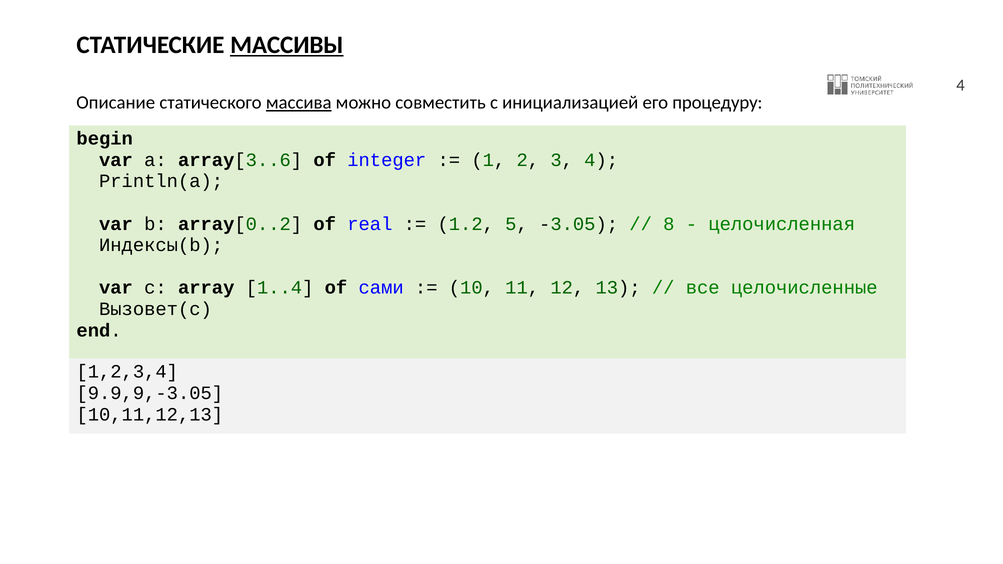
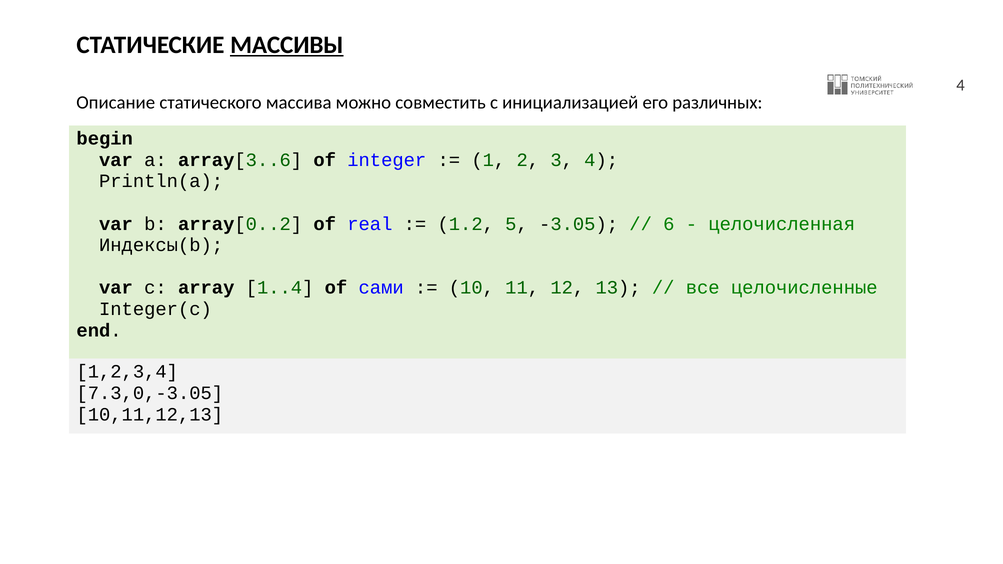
массива underline: present -> none
процедуру: процедуру -> различных
8: 8 -> 6
Вызовет(c: Вызовет(c -> Integer(c
9.9,9,-3.05: 9.9,9,-3.05 -> 7.3,0,-3.05
